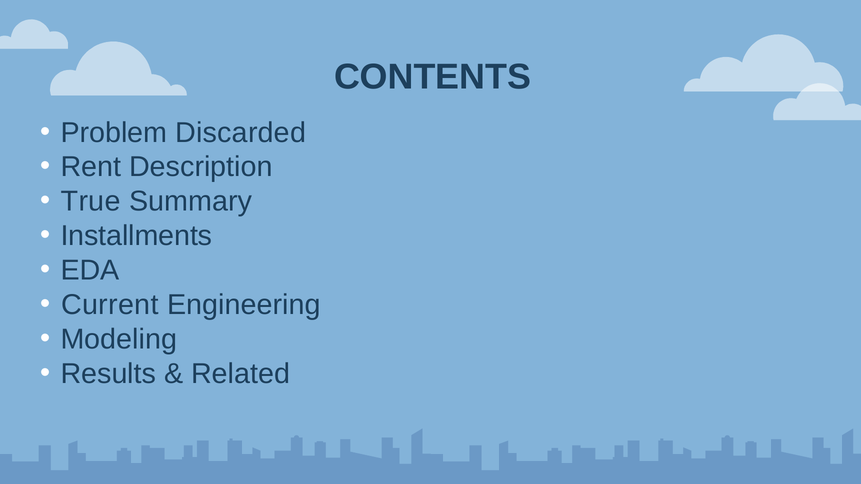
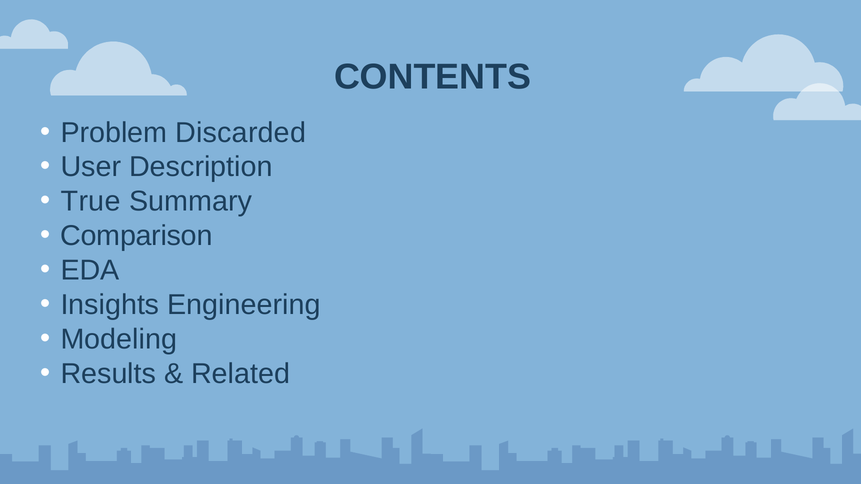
Rent: Rent -> User
Installments: Installments -> Comparison
Current: Current -> Insights
